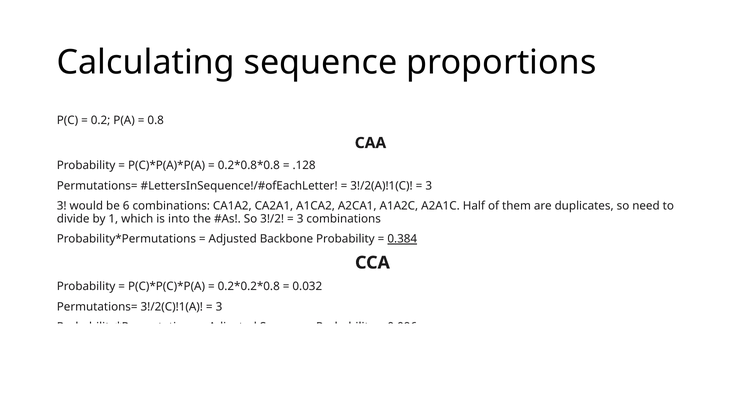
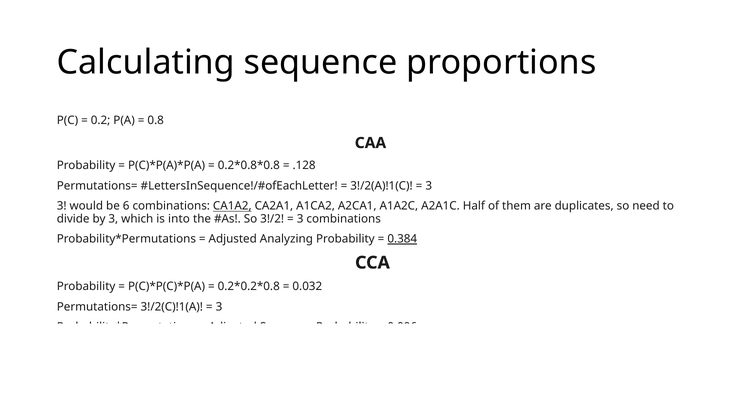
CA1A2 underline: none -> present
by 1: 1 -> 3
Backbone: Backbone -> Analyzing
